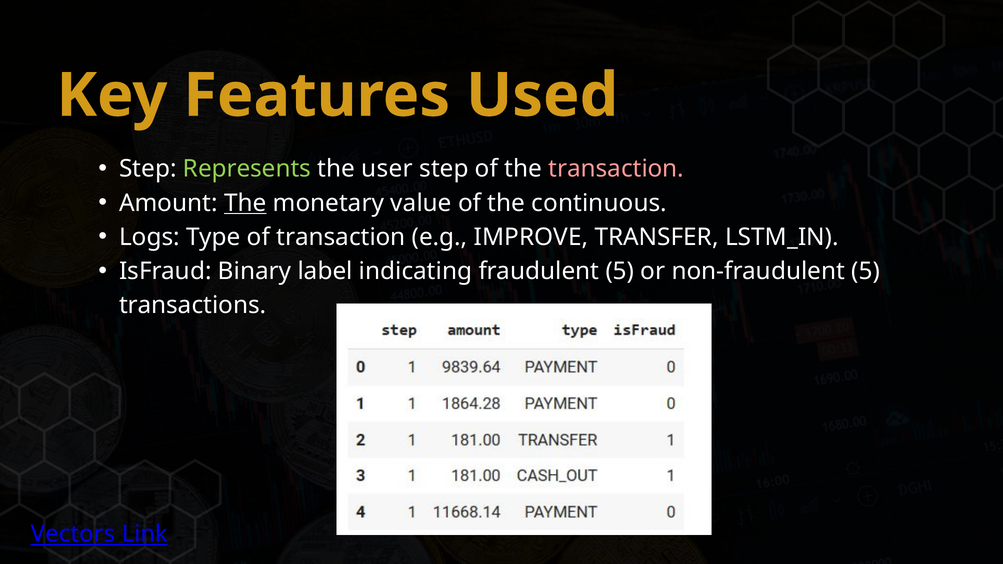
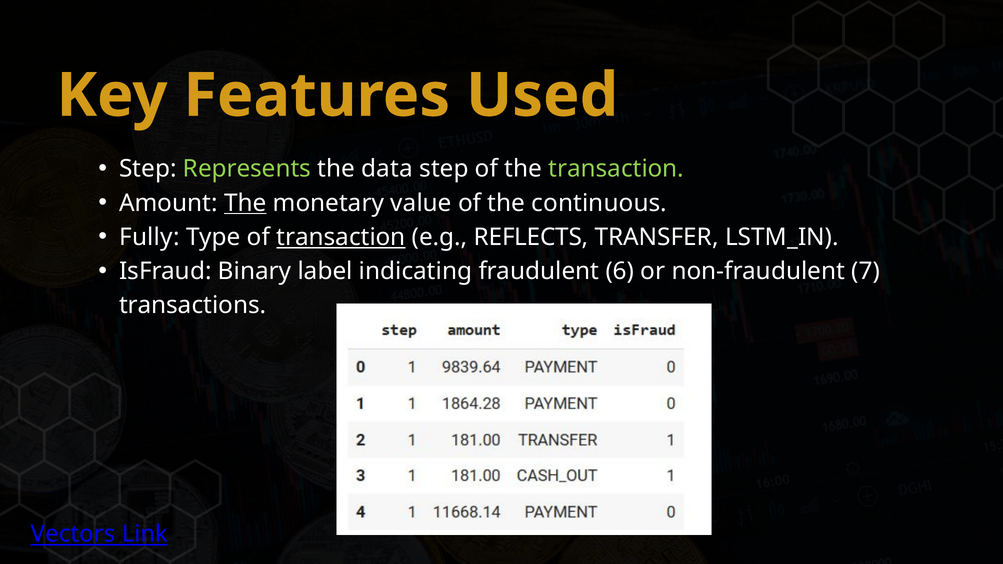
user: user -> data
transaction at (616, 169) colour: pink -> light green
Logs: Logs -> Fully
transaction at (341, 237) underline: none -> present
IMPROVE: IMPROVE -> REFLECTS
fraudulent 5: 5 -> 6
non-fraudulent 5: 5 -> 7
